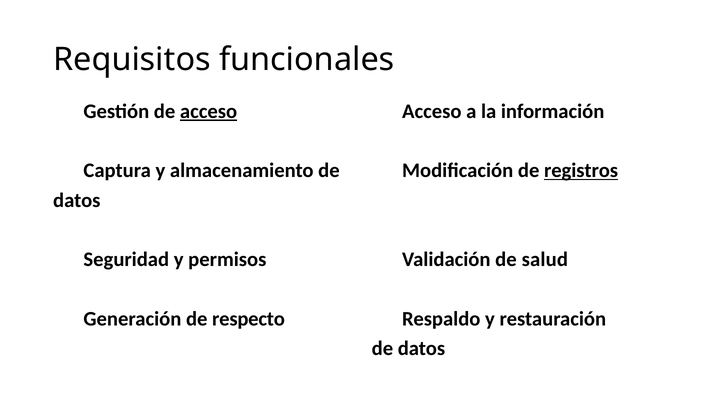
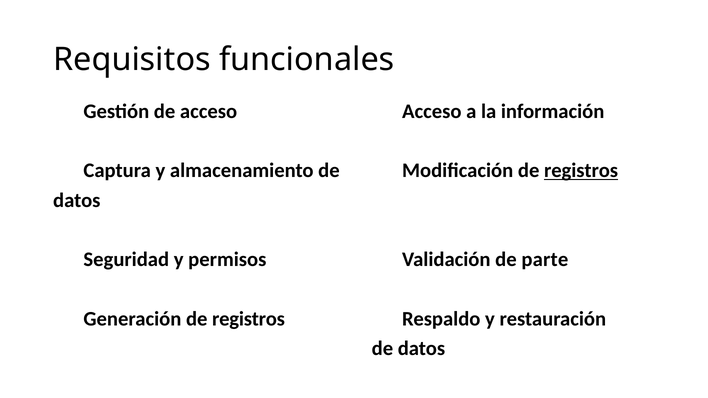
acceso underline: present -> none
salud: salud -> parte
respecto at (248, 319): respecto -> registros
